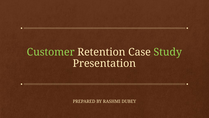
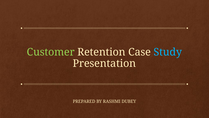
Study colour: light green -> light blue
